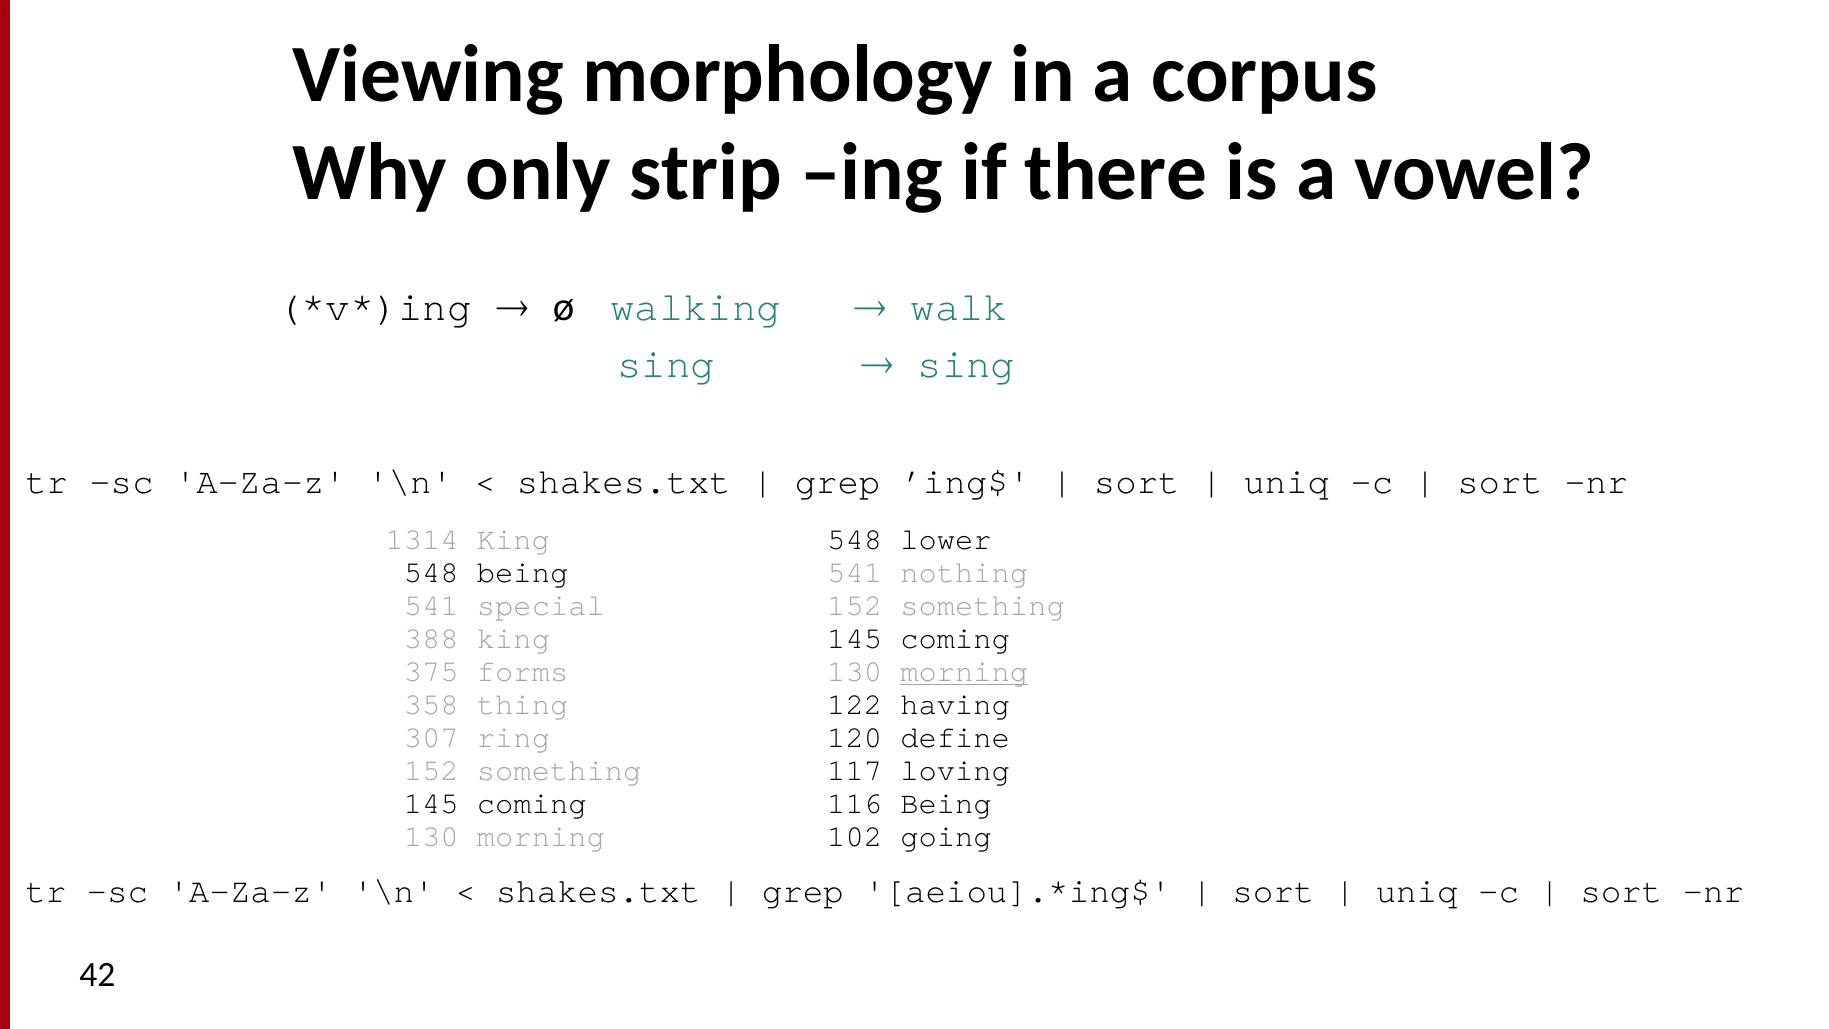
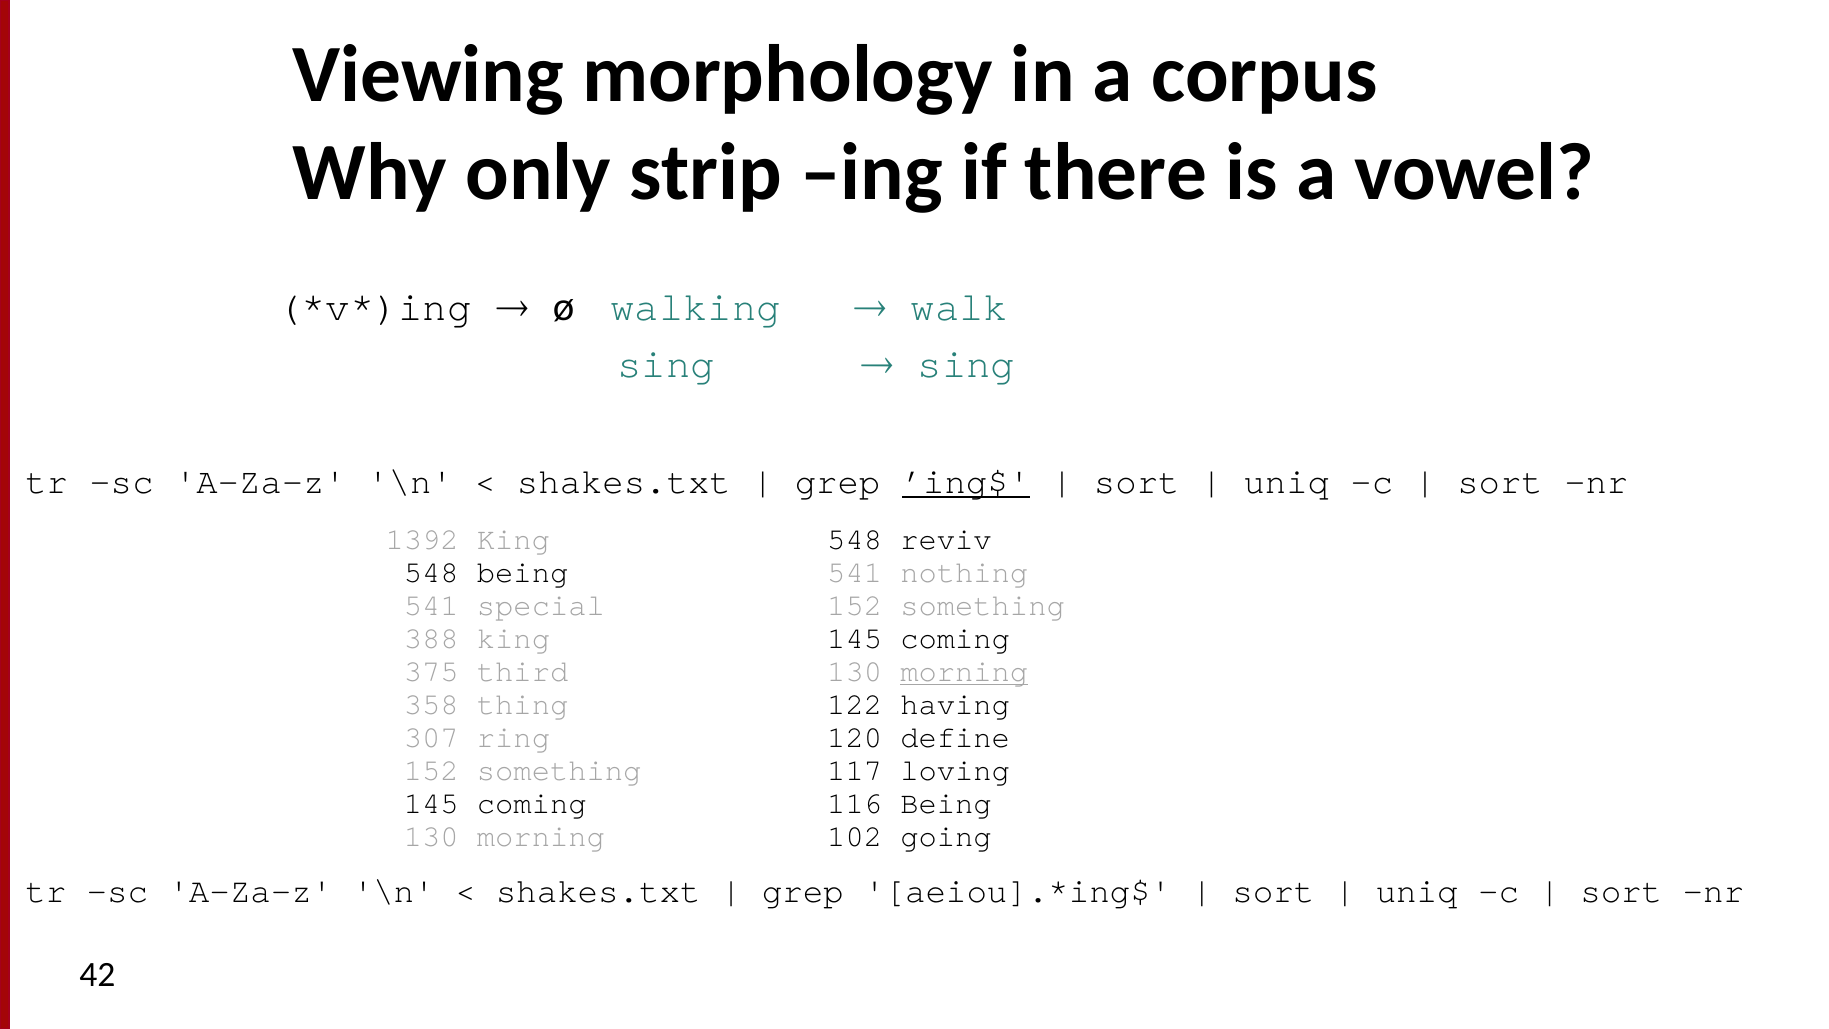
’ing$ underline: none -> present
1314: 1314 -> 1392
lower: lower -> reviv
forms: forms -> third
